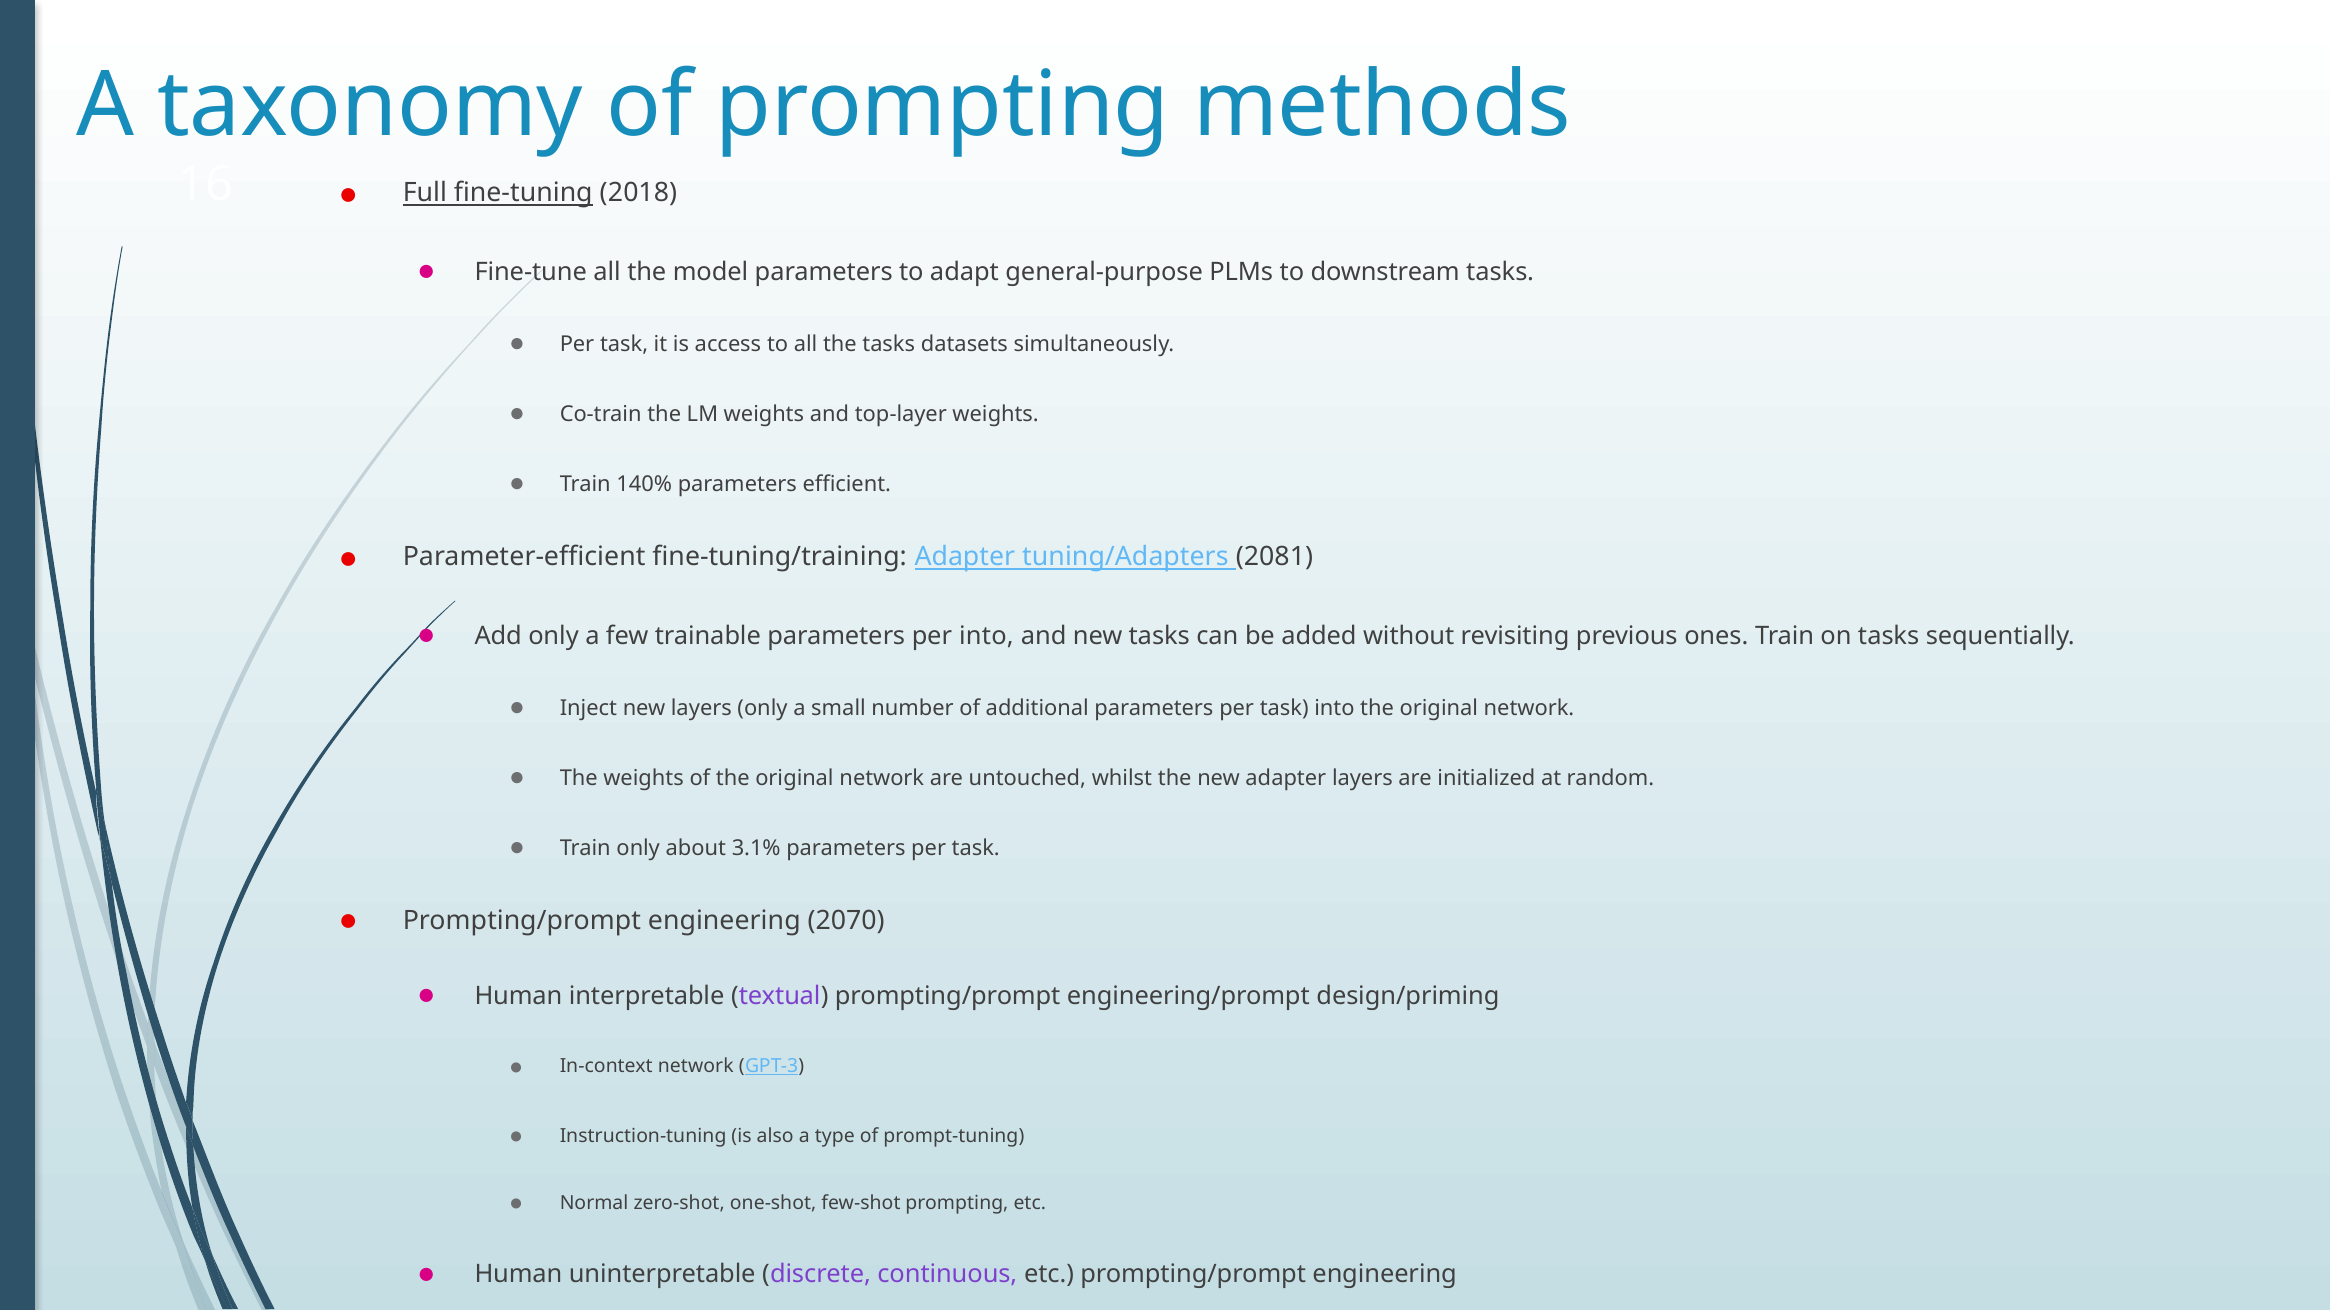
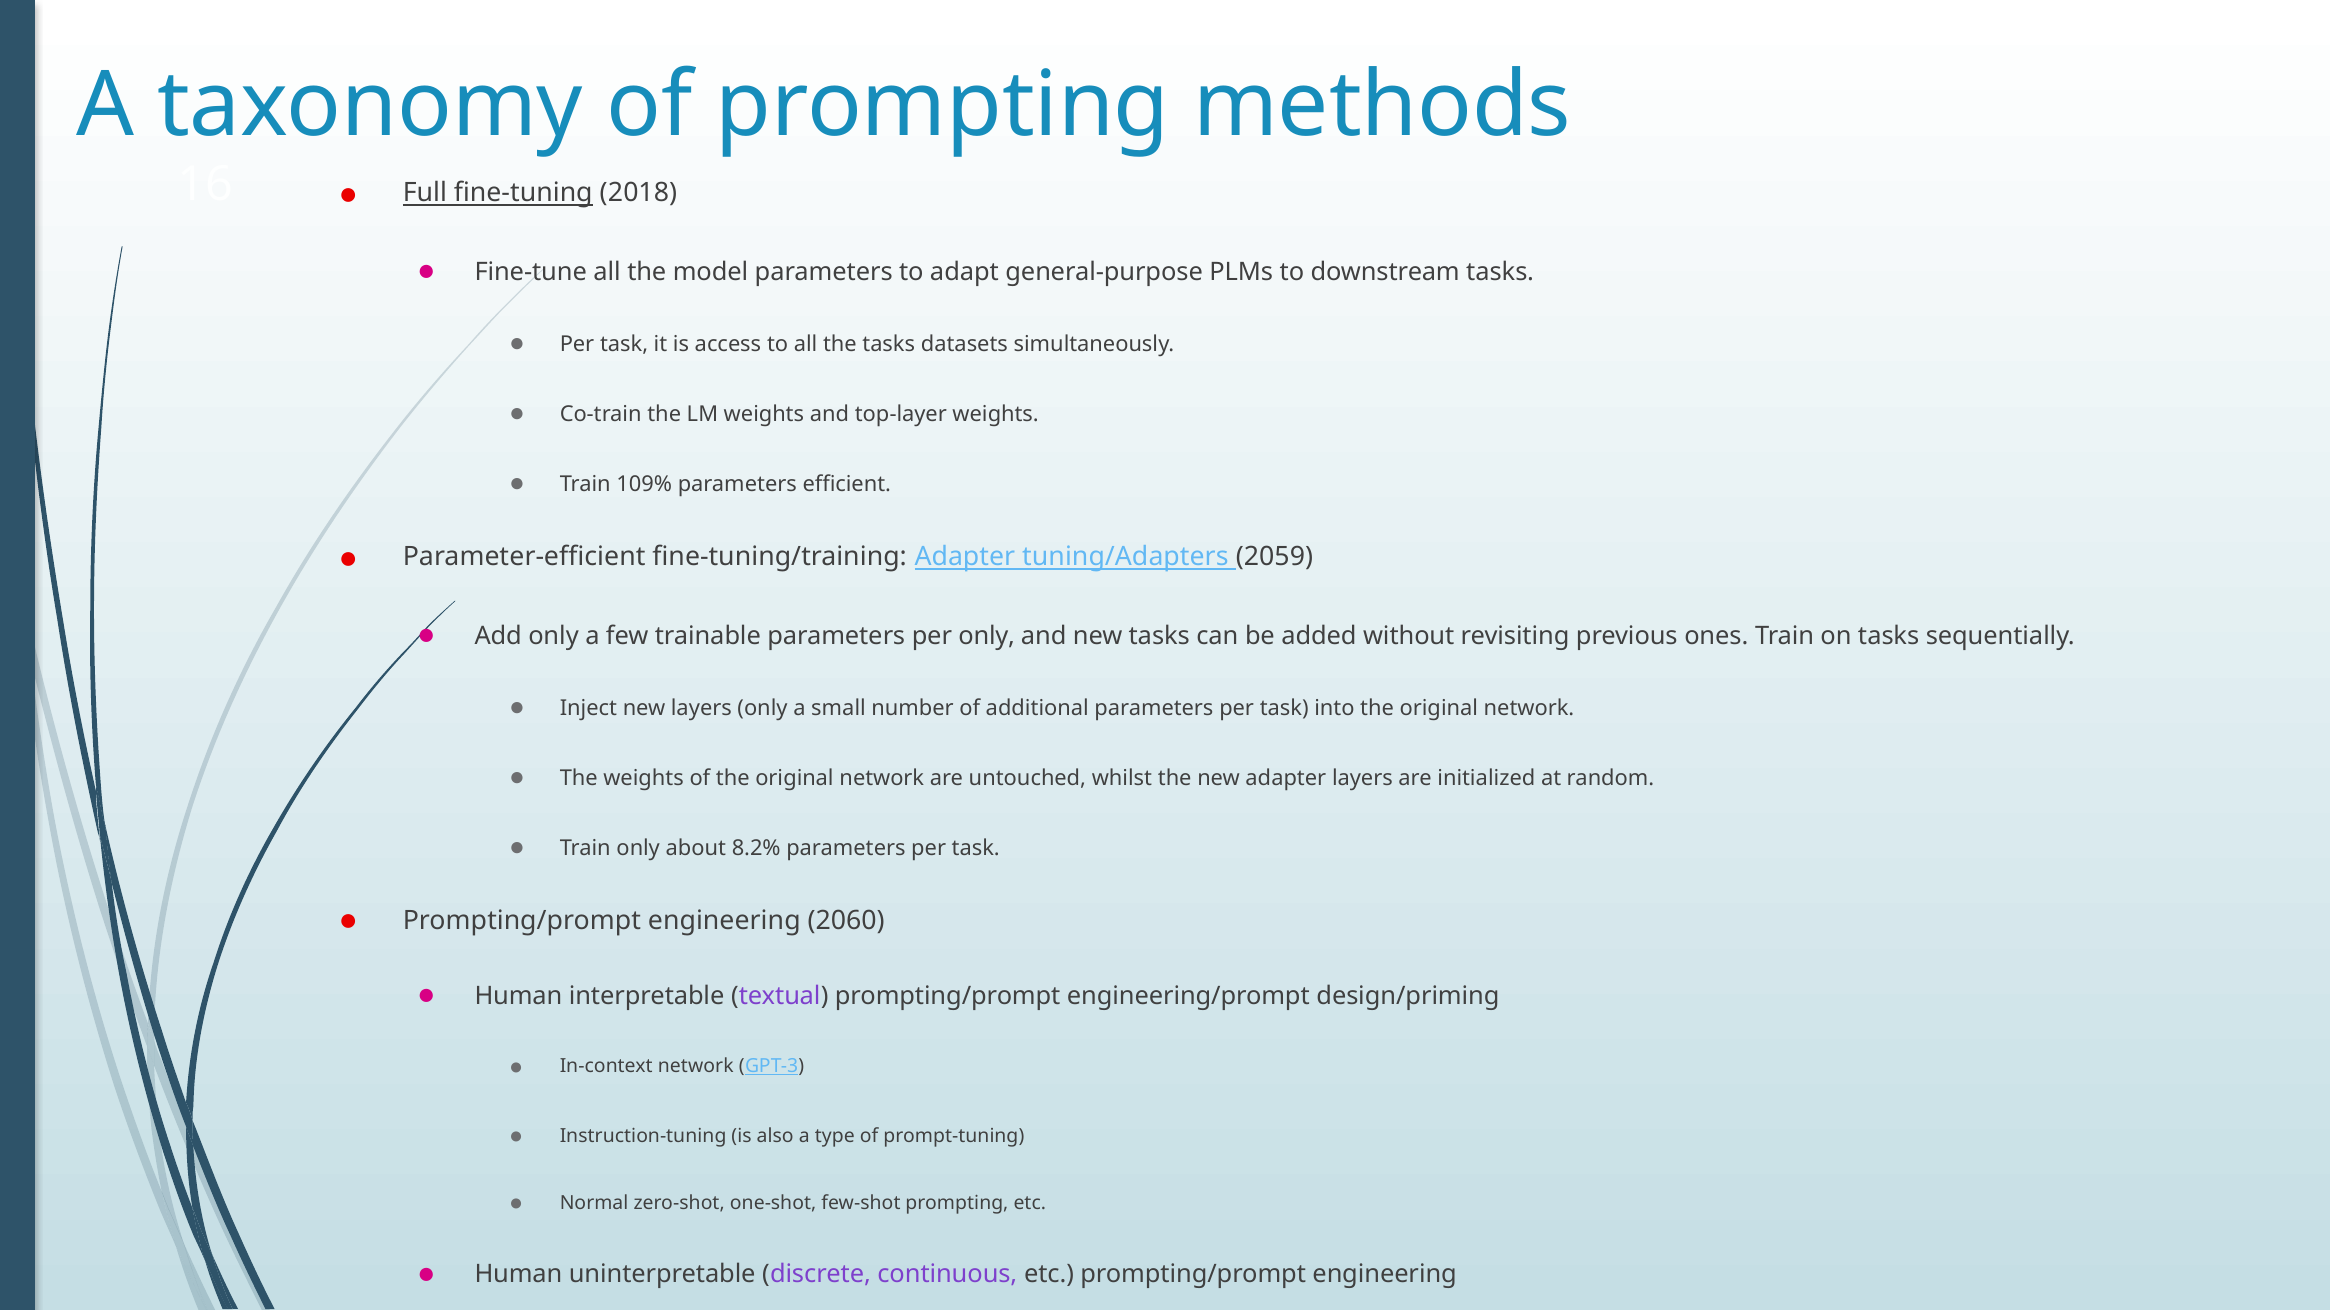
140%: 140% -> 109%
2081: 2081 -> 2059
per into: into -> only
3.1%: 3.1% -> 8.2%
2070: 2070 -> 2060
